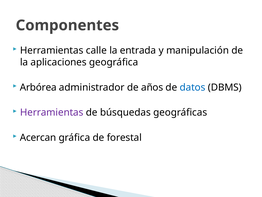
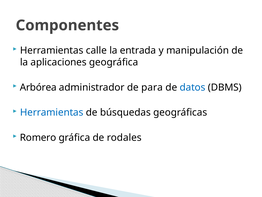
años: años -> para
Herramientas at (52, 112) colour: purple -> blue
Acercan: Acercan -> Romero
forestal: forestal -> rodales
